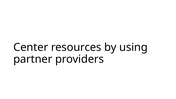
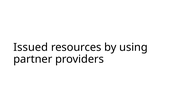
Center: Center -> Issued
